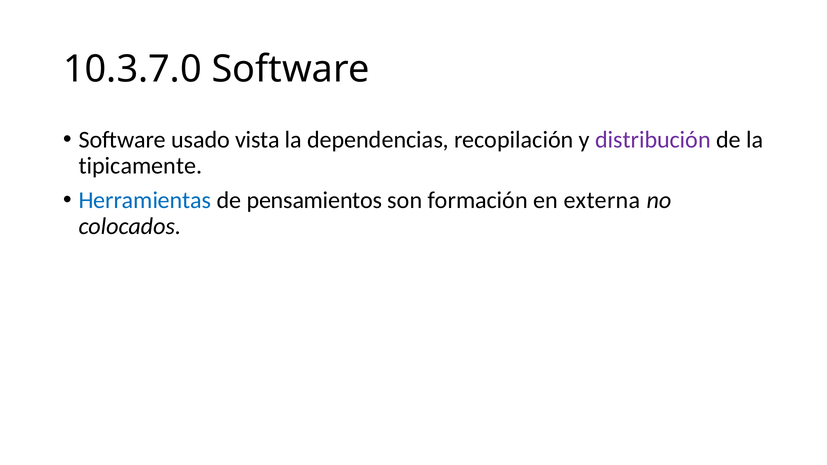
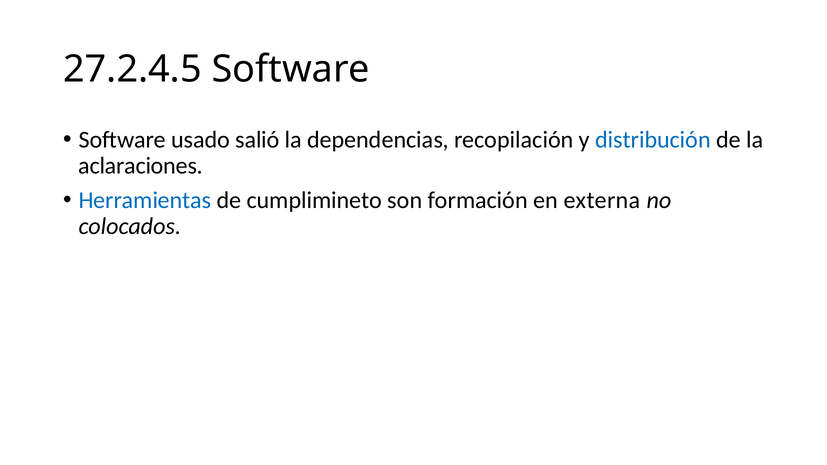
10.3.7.0: 10.3.7.0 -> 27.2.4.5
vista: vista -> salió
distribución colour: purple -> blue
tipicamente: tipicamente -> aclaraciones
pensamientos: pensamientos -> cumplimineto
